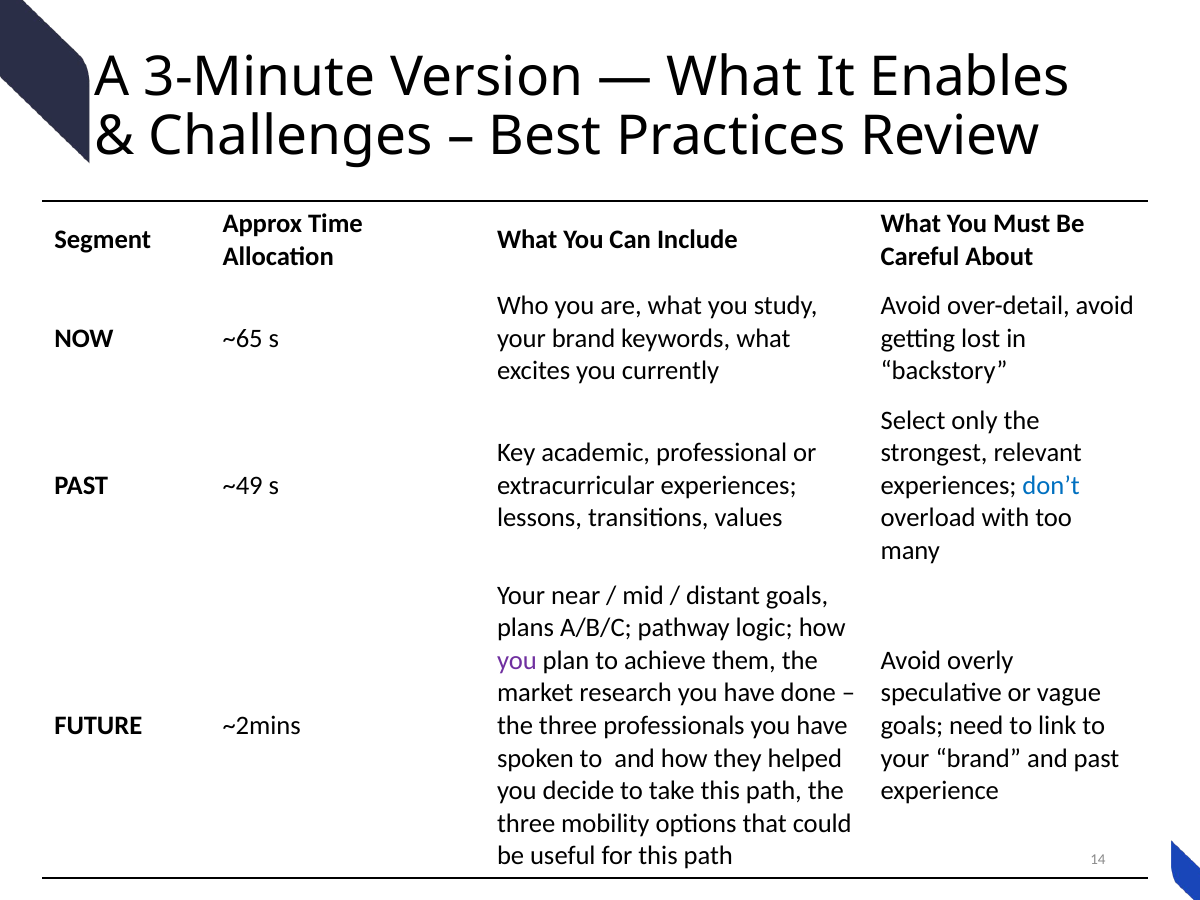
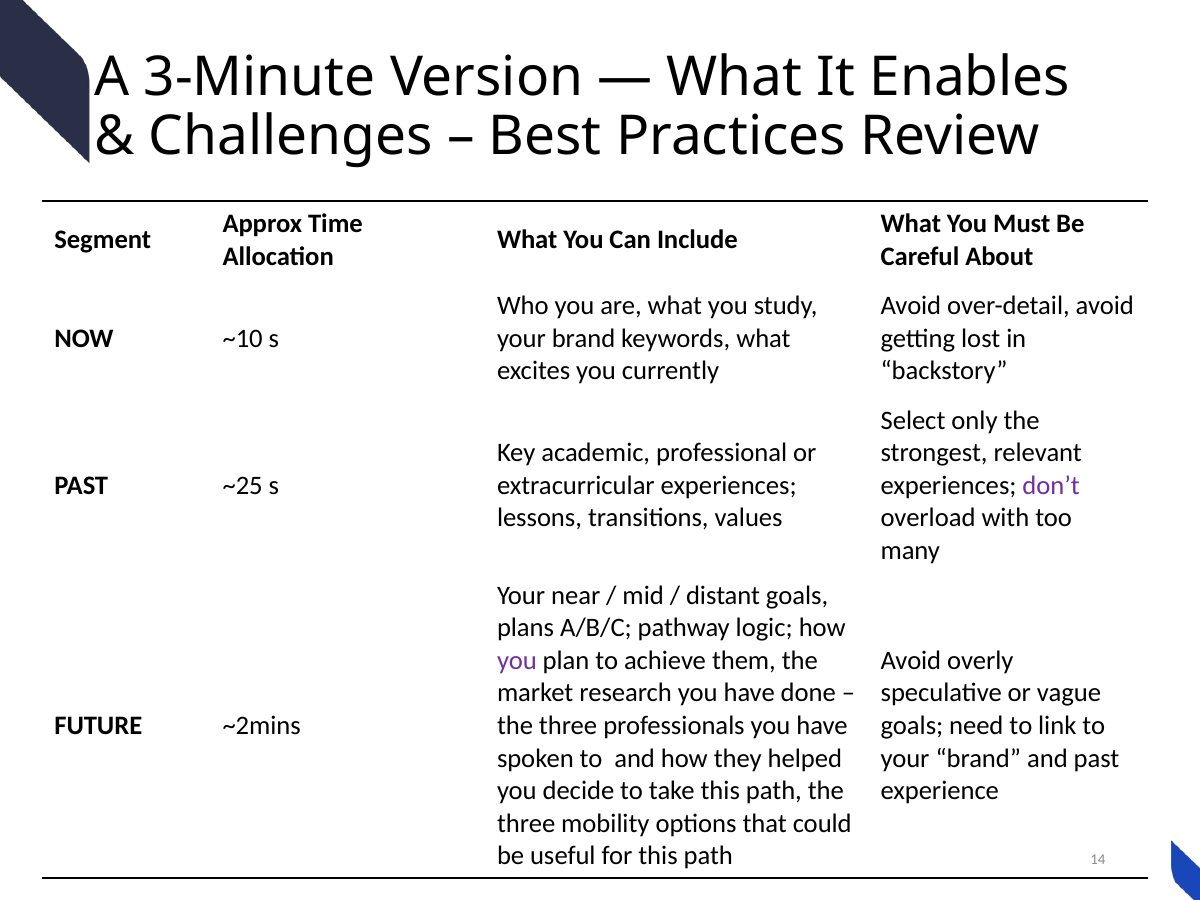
~65: ~65 -> ~10
~49: ~49 -> ~25
don’t colour: blue -> purple
